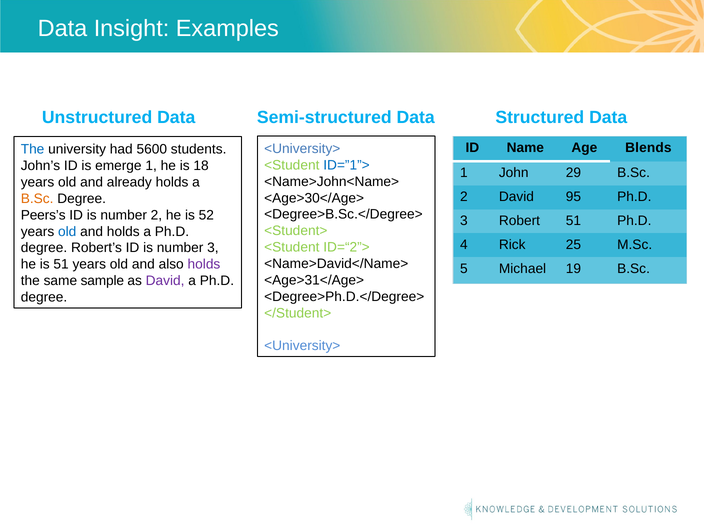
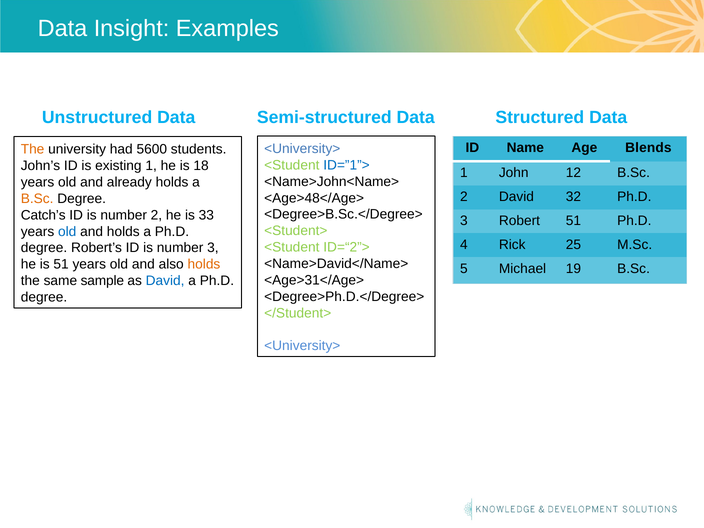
The at (33, 149) colour: blue -> orange
emerge: emerge -> existing
29: 29 -> 12
95: 95 -> 32
<Age>30</Age>: <Age>30</Age> -> <Age>48</Age>
Peers’s: Peers’s -> Catch’s
52: 52 -> 33
holds at (204, 264) colour: purple -> orange
David at (165, 281) colour: purple -> blue
